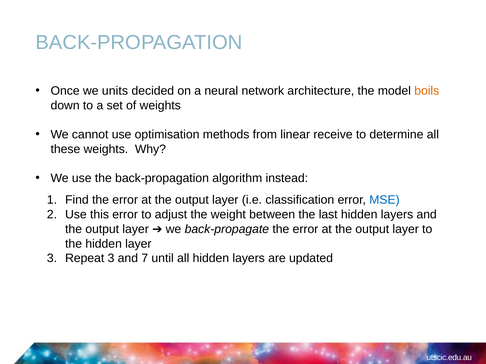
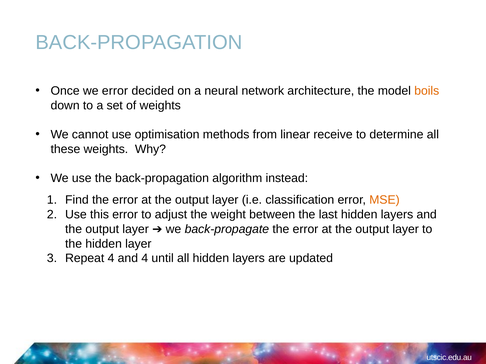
we units: units -> error
MSE colour: blue -> orange
Repeat 3: 3 -> 4
and 7: 7 -> 4
